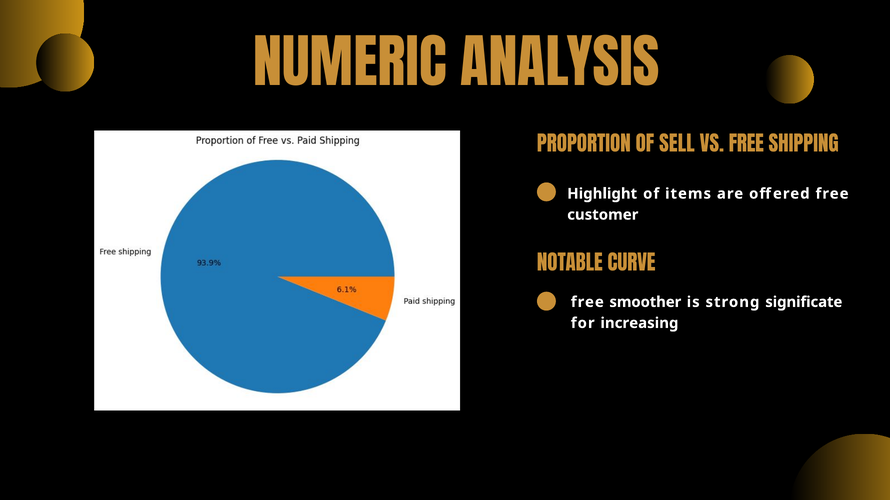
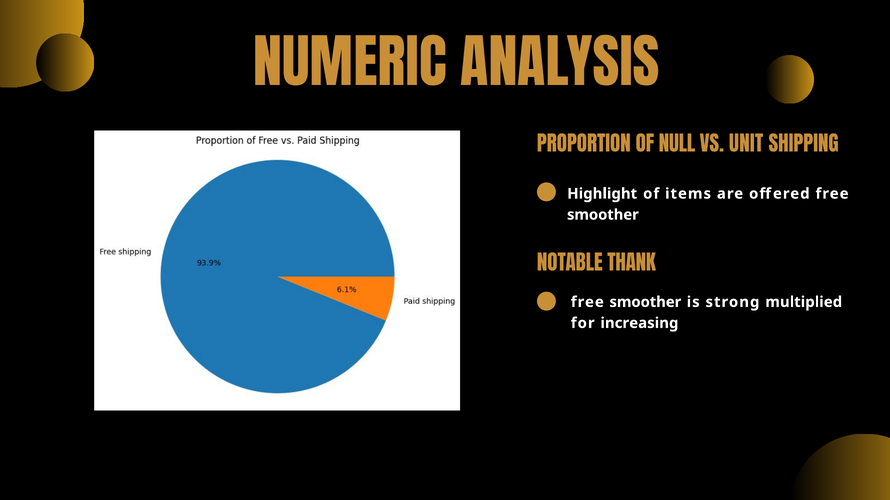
SELL: SELL -> NULL
VS FREE: FREE -> UNIT
customer at (603, 215): customer -> smoother
CURVE: CURVE -> THANK
significate: significate -> multiplied
